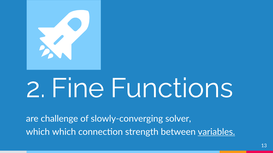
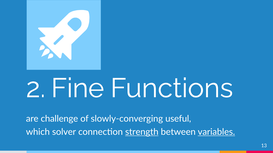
solver: solver -> useful
which which: which -> solver
strength underline: none -> present
